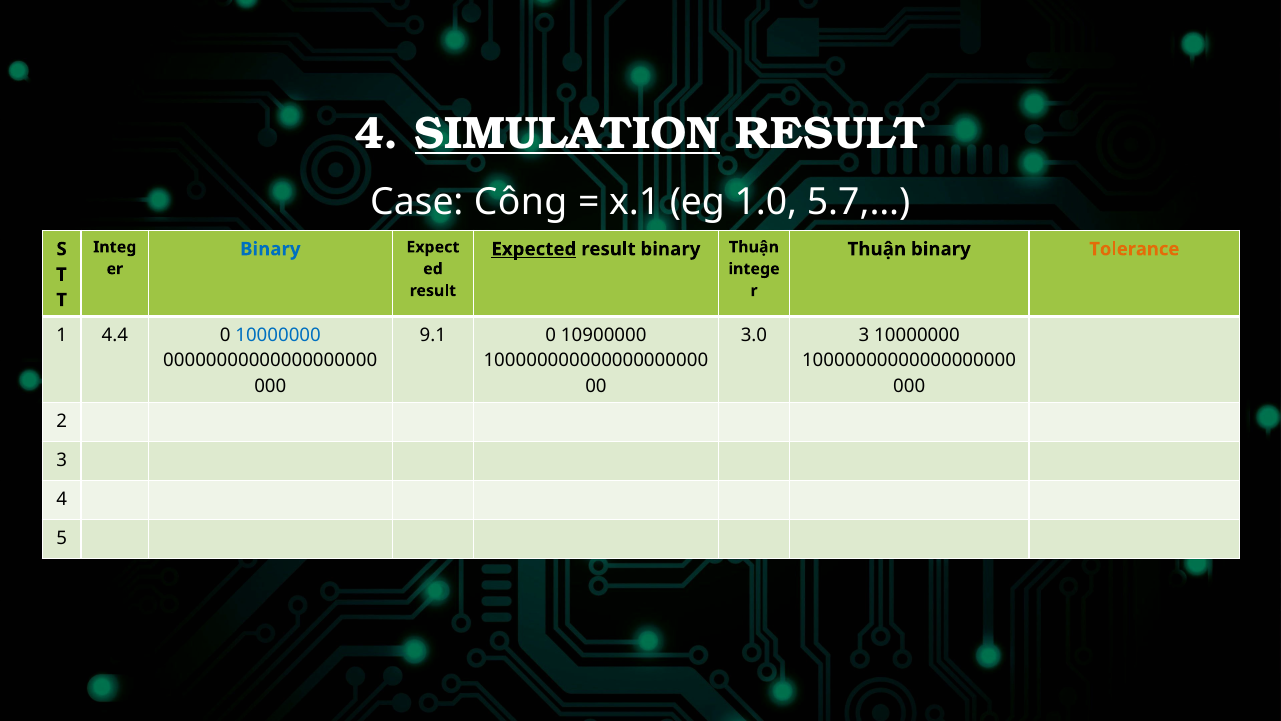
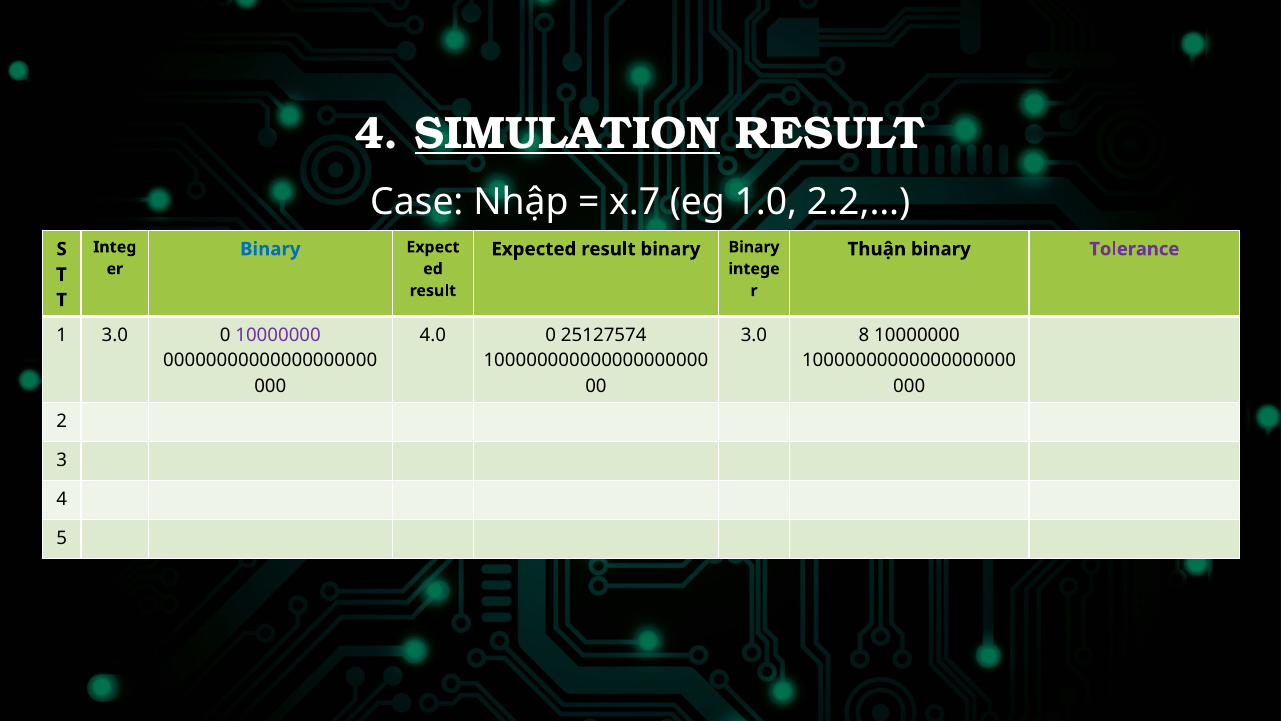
Công: Công -> Nhập
x.1: x.1 -> x.7
5.7,…: 5.7,… -> 2.2,…
Expected underline: present -> none
binary Thuận: Thuận -> Binary
Tolerance colour: orange -> purple
1 4.4: 4.4 -> 3.0
10000000 at (278, 335) colour: blue -> purple
9.1: 9.1 -> 4.0
10900000: 10900000 -> 25127574
3.0 3: 3 -> 8
